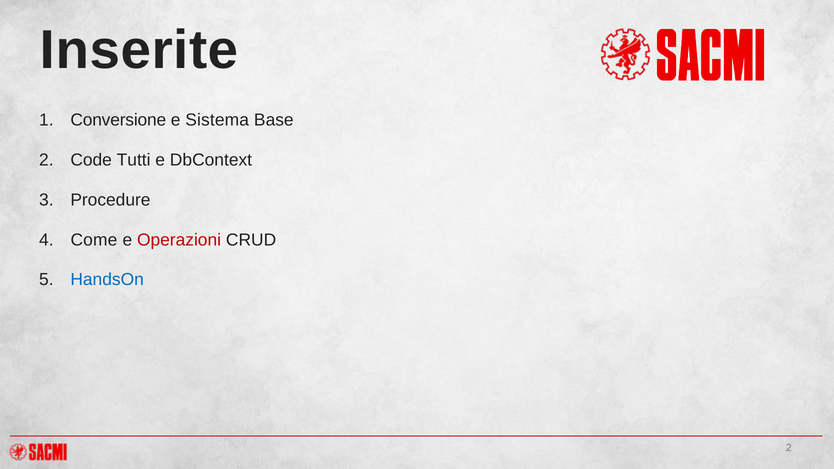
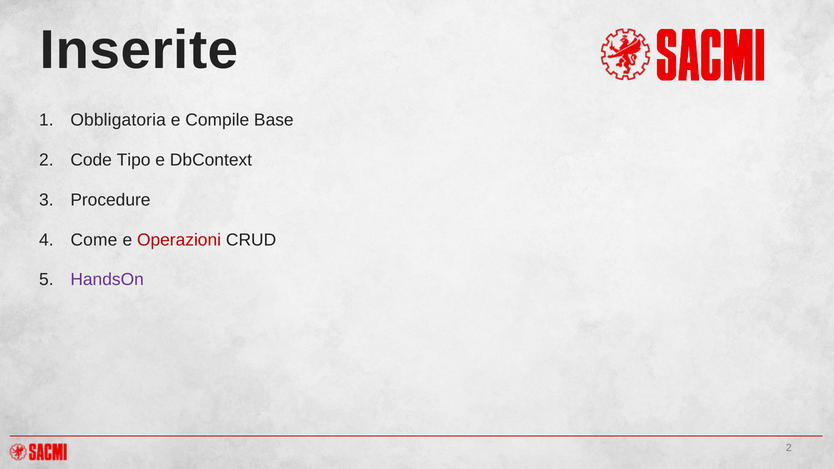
Conversione: Conversione -> Obbligatoria
Sistema: Sistema -> Compile
Tutti: Tutti -> Tipo
HandsOn colour: blue -> purple
